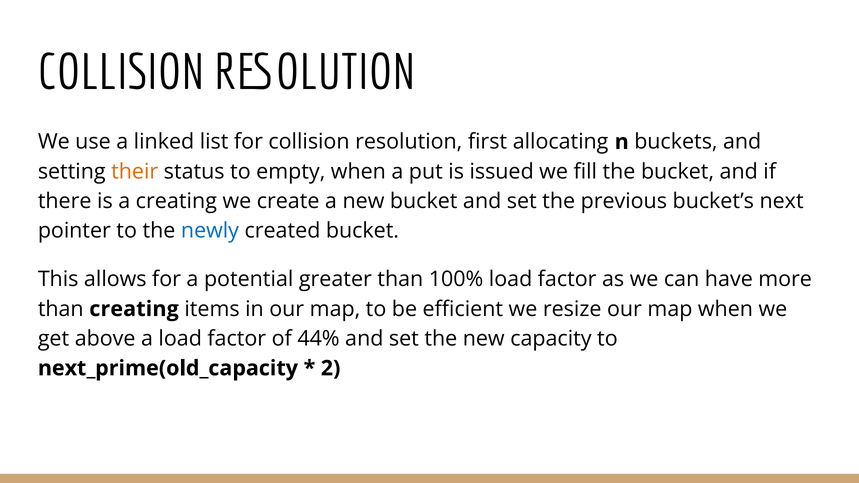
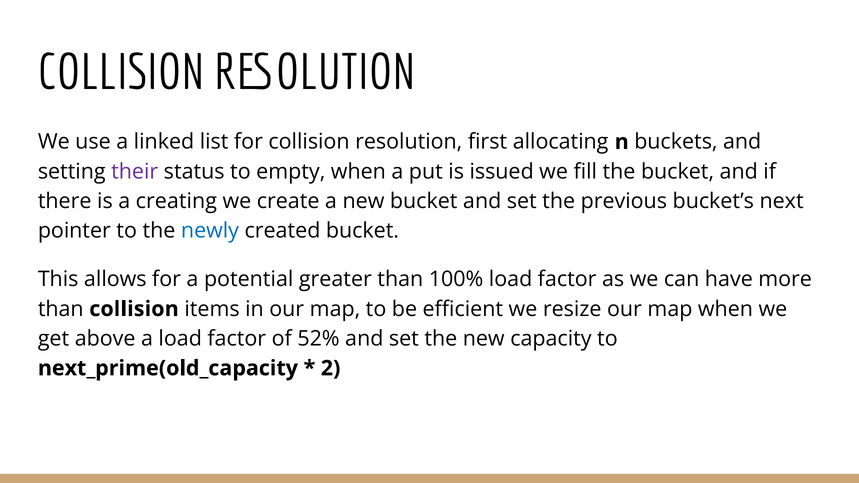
their colour: orange -> purple
than creating: creating -> collision
44%: 44% -> 52%
